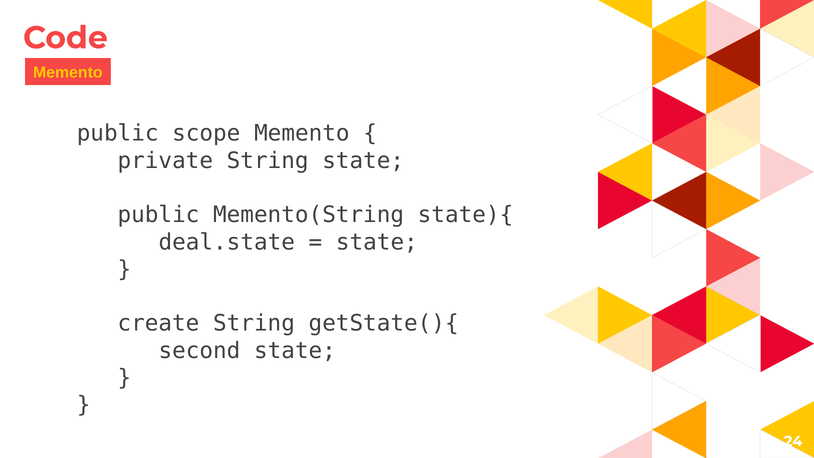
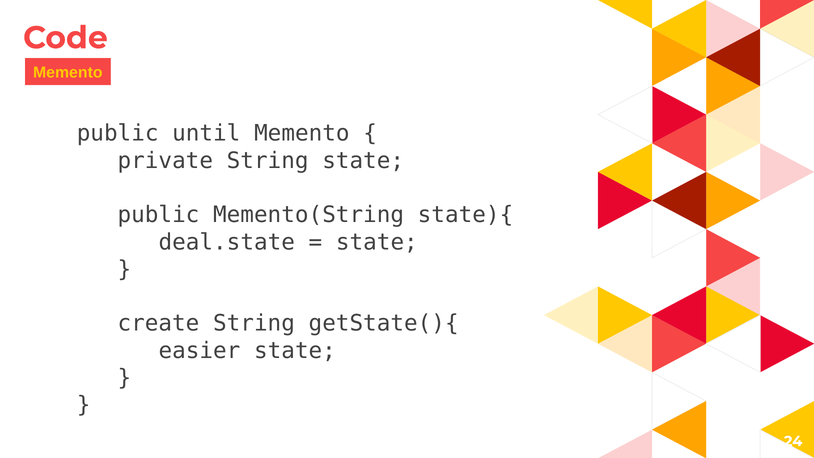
scope: scope -> until
second: second -> easier
